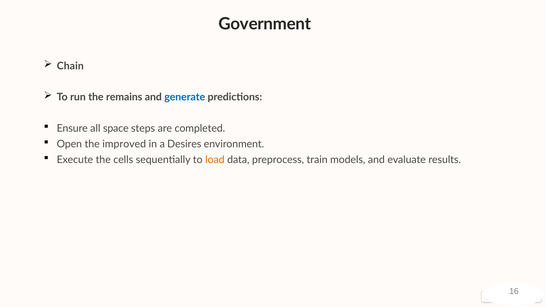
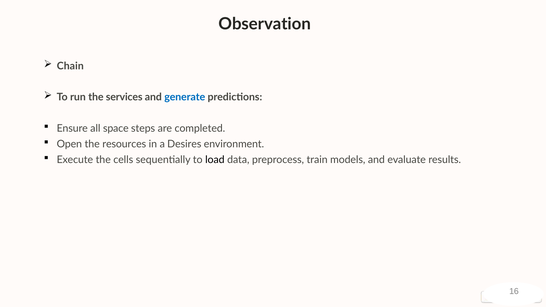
Government: Government -> Observation
remains: remains -> services
improved: improved -> resources
load colour: orange -> black
